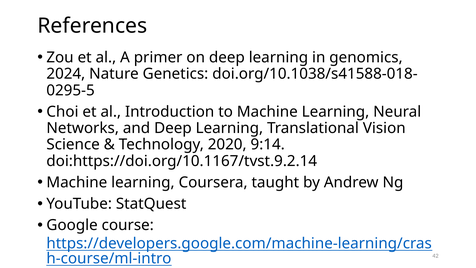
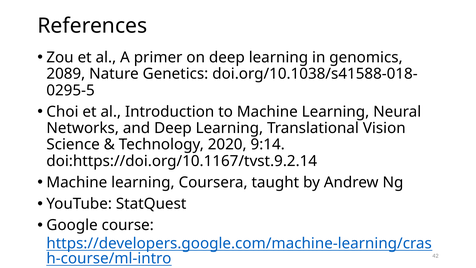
2024: 2024 -> 2089
